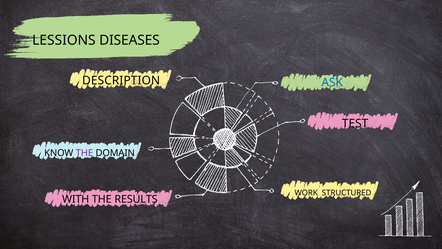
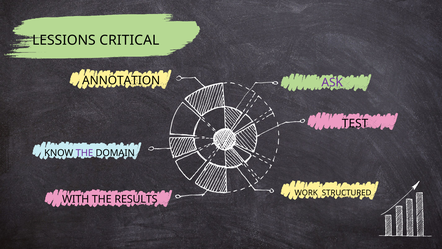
DISEASES: DISEASES -> CRITICAL
DESCRIPTION: DESCRIPTION -> ANNOTATION
ASK colour: blue -> purple
